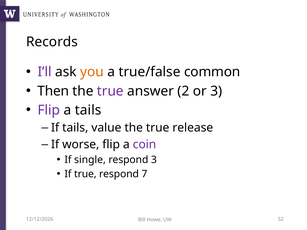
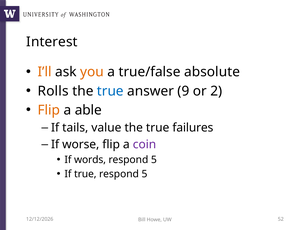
Records: Records -> Interest
I’ll colour: purple -> orange
common: common -> absolute
Then: Then -> Rolls
true at (110, 91) colour: purple -> blue
2: 2 -> 9
or 3: 3 -> 2
Flip at (49, 110) colour: purple -> orange
a tails: tails -> able
release: release -> failures
single: single -> words
3 at (154, 160): 3 -> 5
7 at (144, 174): 7 -> 5
